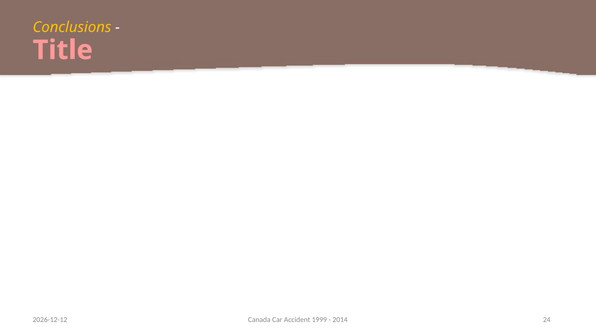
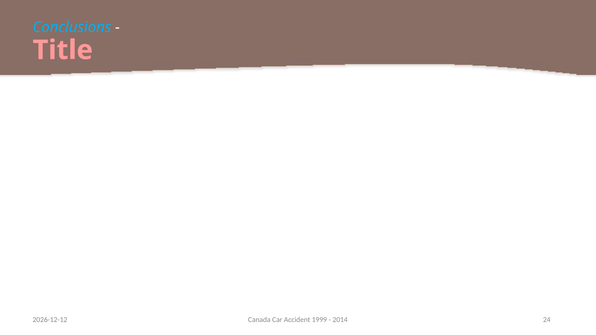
Conclusions colour: yellow -> light blue
